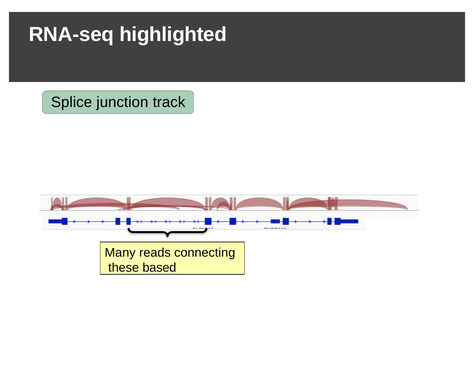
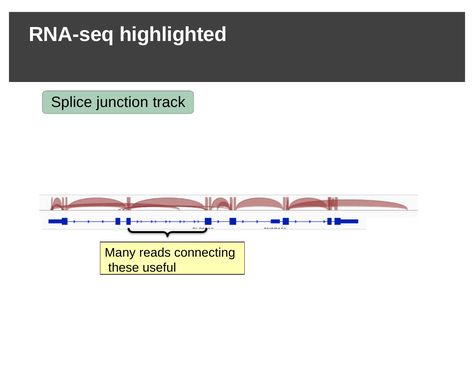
based: based -> useful
